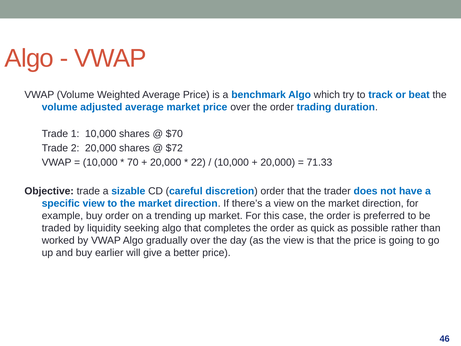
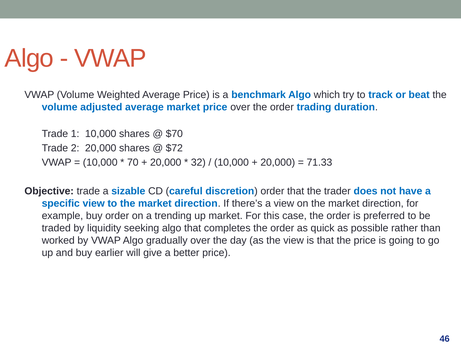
22: 22 -> 32
